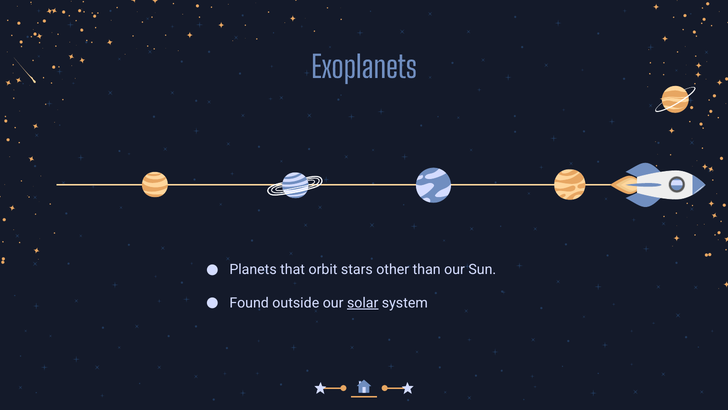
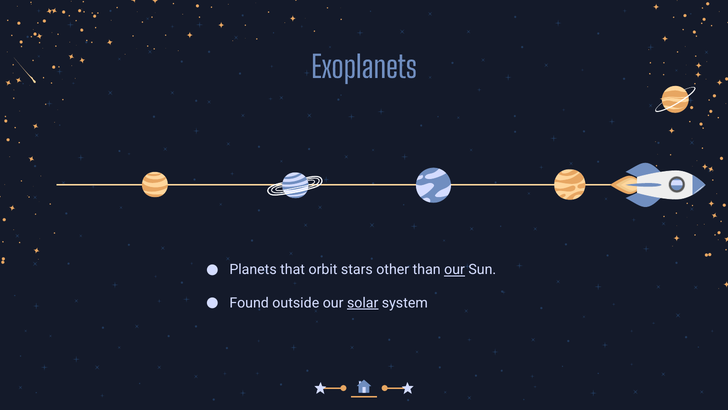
our at (455, 269) underline: none -> present
